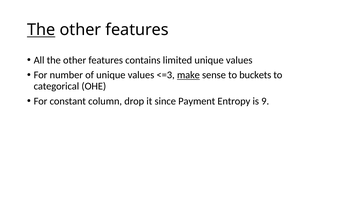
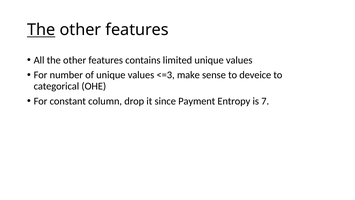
make underline: present -> none
buckets: buckets -> deveice
9: 9 -> 7
